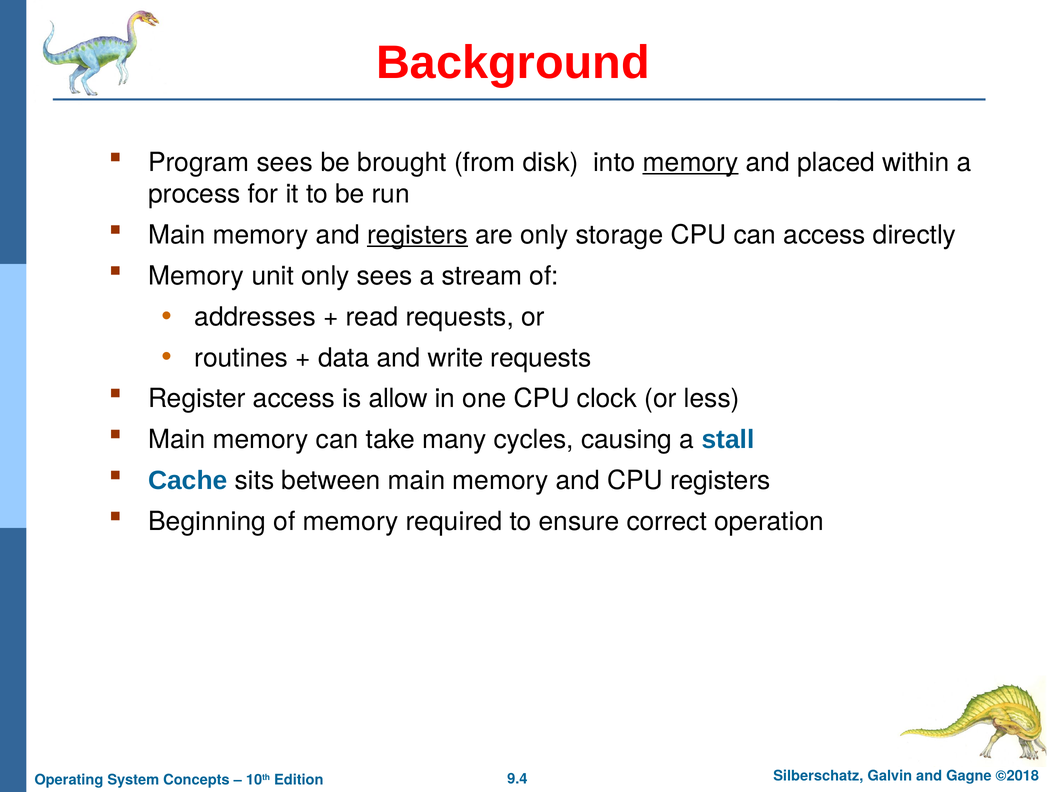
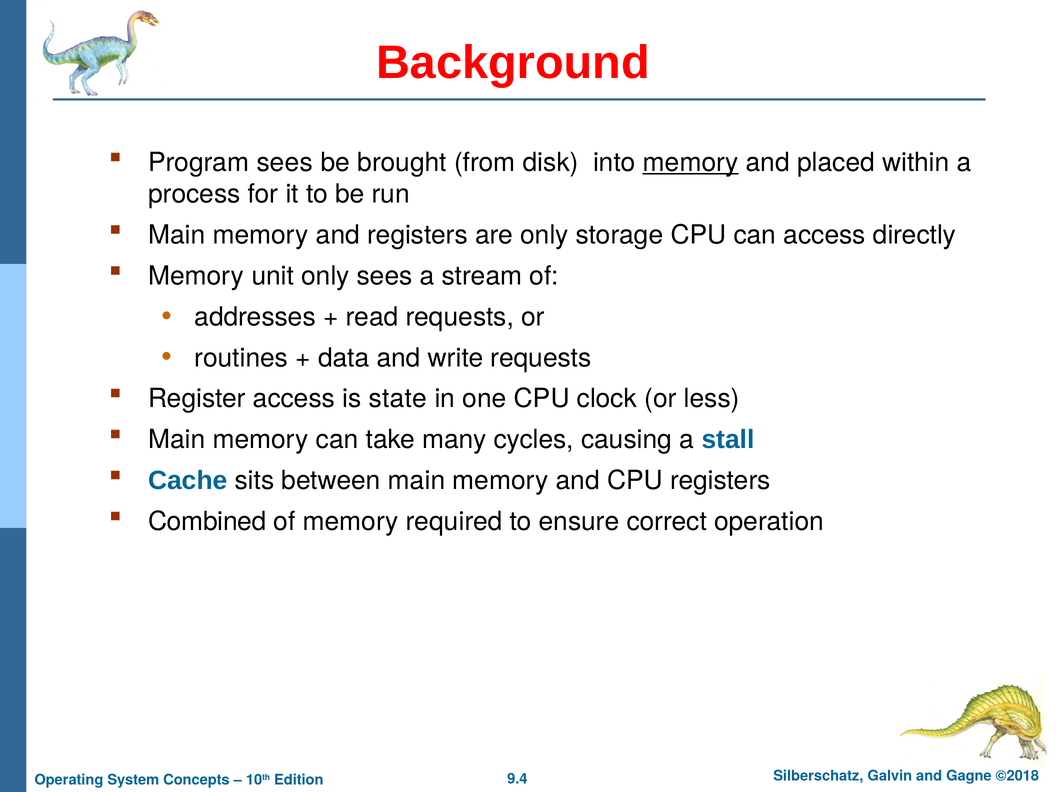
registers at (418, 235) underline: present -> none
allow: allow -> state
Beginning: Beginning -> Combined
